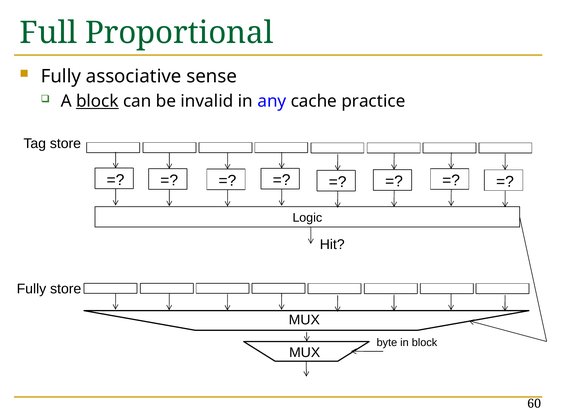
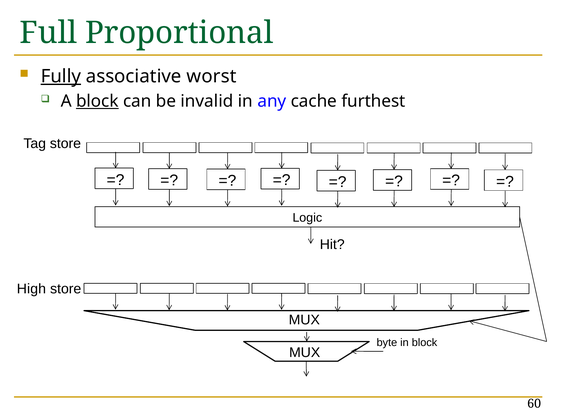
Fully at (61, 76) underline: none -> present
sense: sense -> worst
practice: practice -> furthest
Fully at (31, 289): Fully -> High
